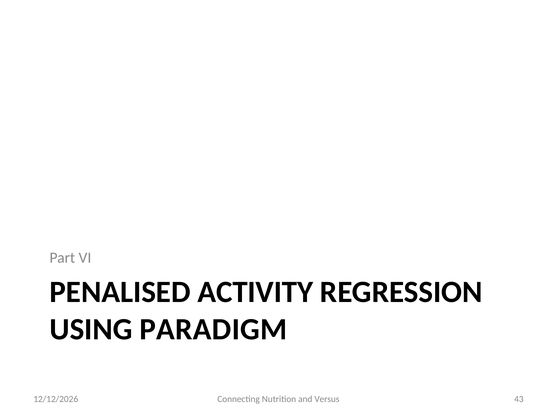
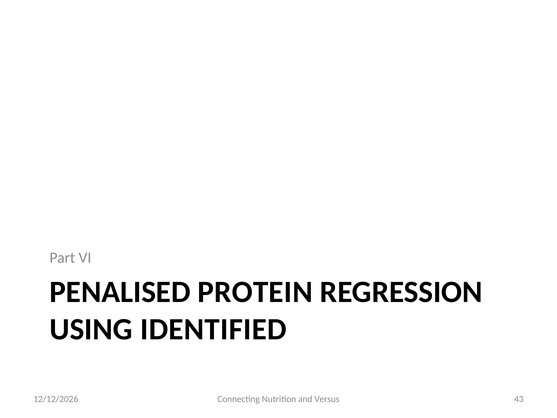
ACTIVITY: ACTIVITY -> PROTEIN
PARADIGM: PARADIGM -> IDENTIFIED
